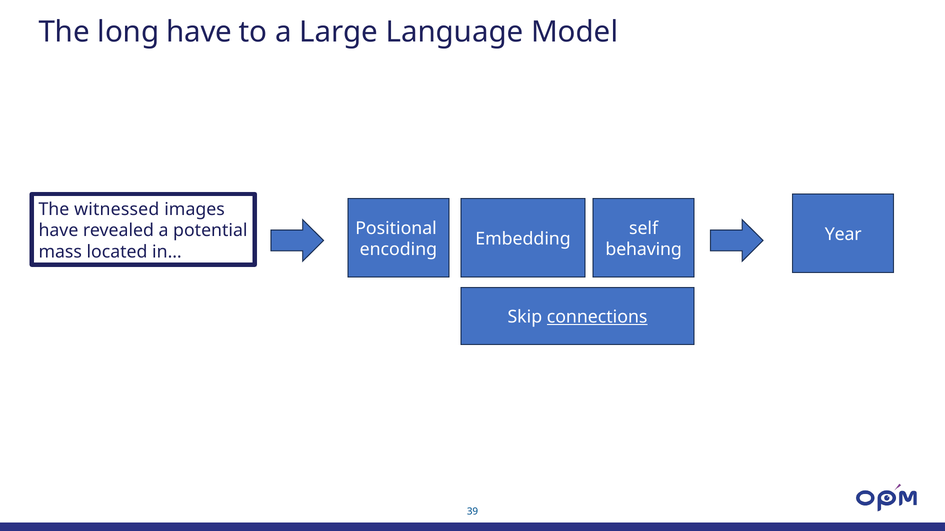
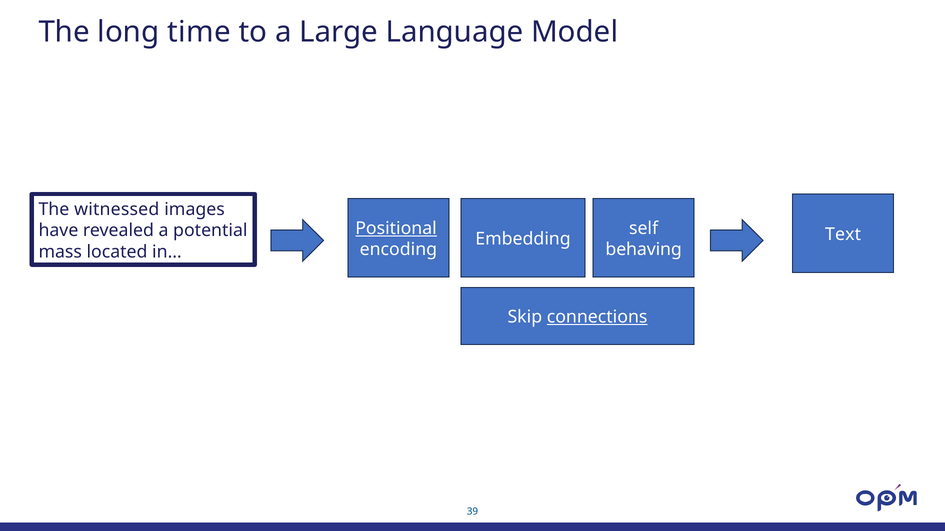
long have: have -> time
Positional underline: none -> present
Year: Year -> Text
